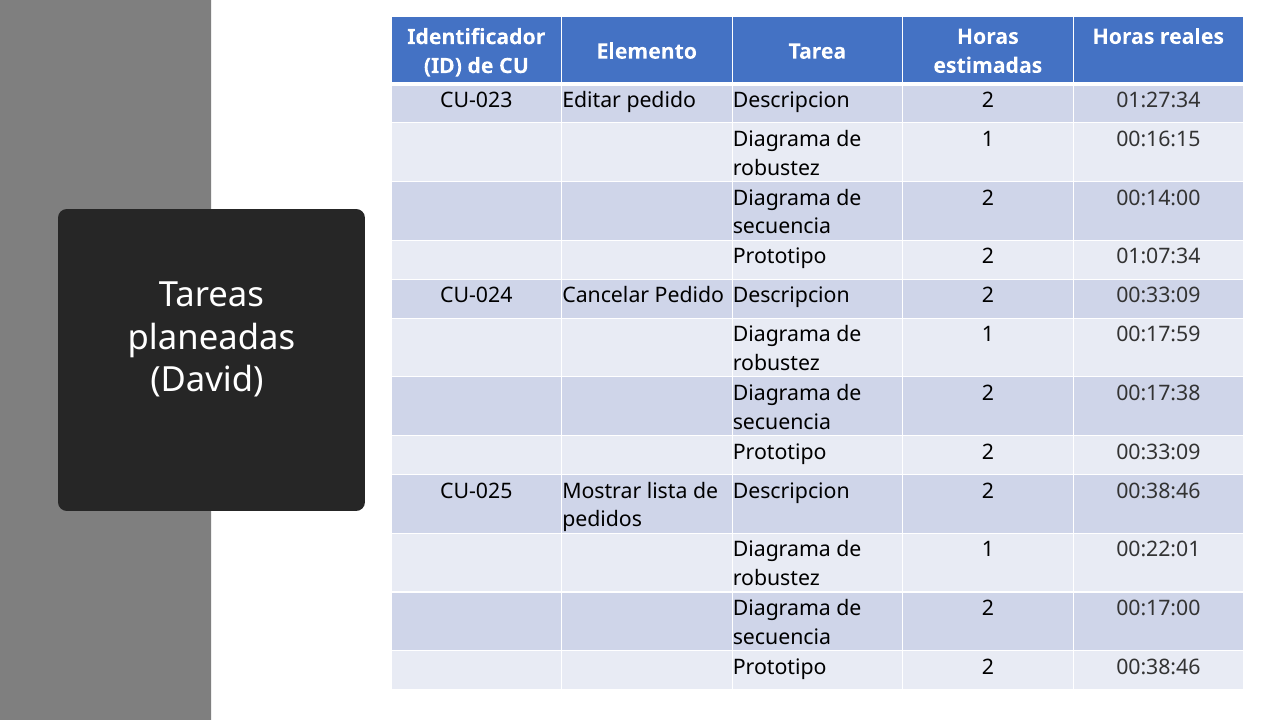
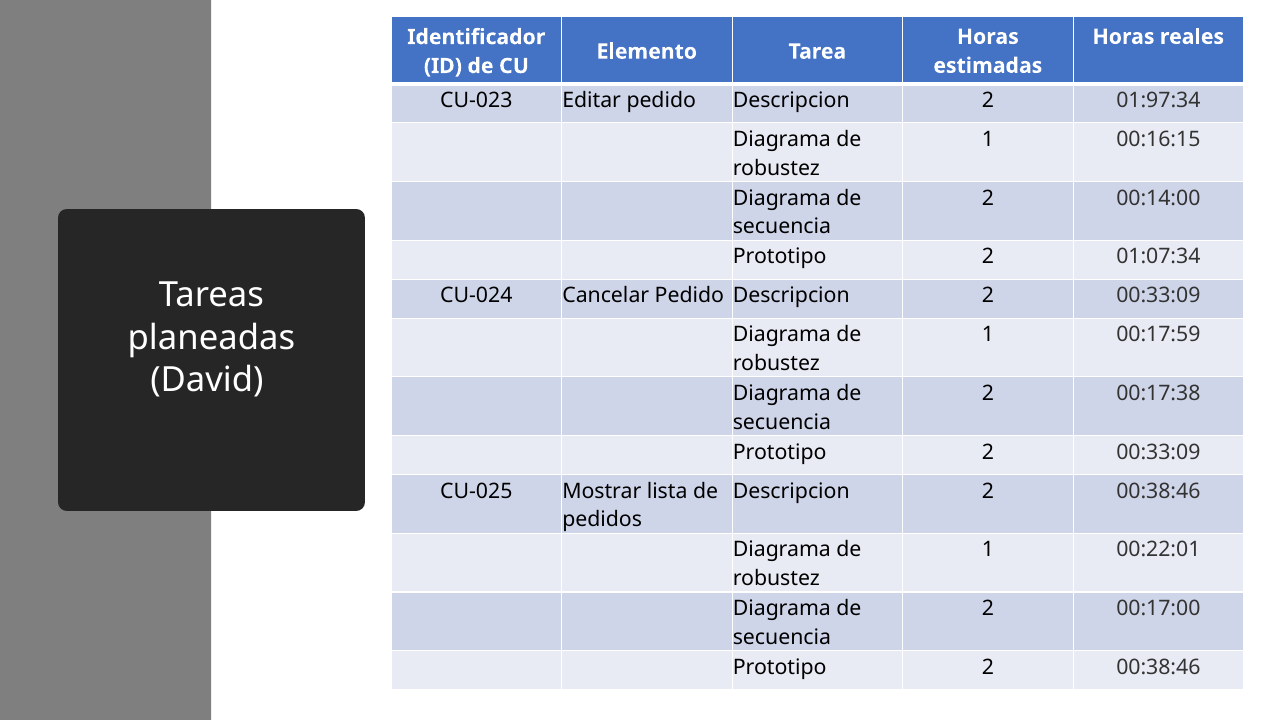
01:27:34: 01:27:34 -> 01:97:34
